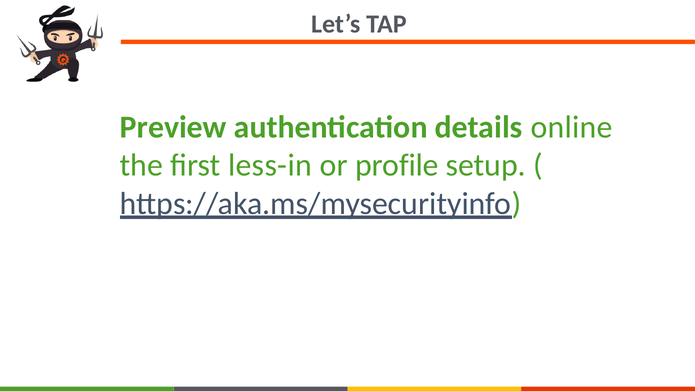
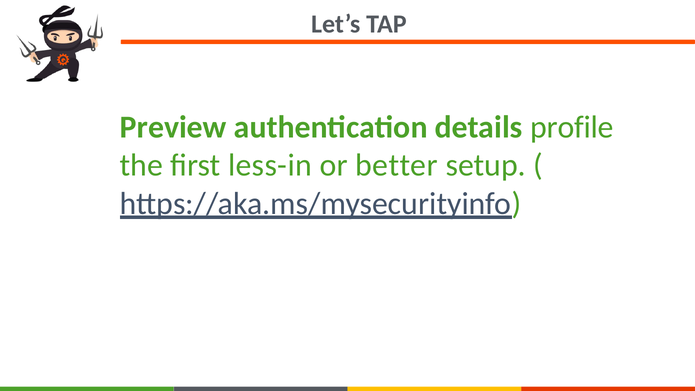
online: online -> profile
profile: profile -> better
